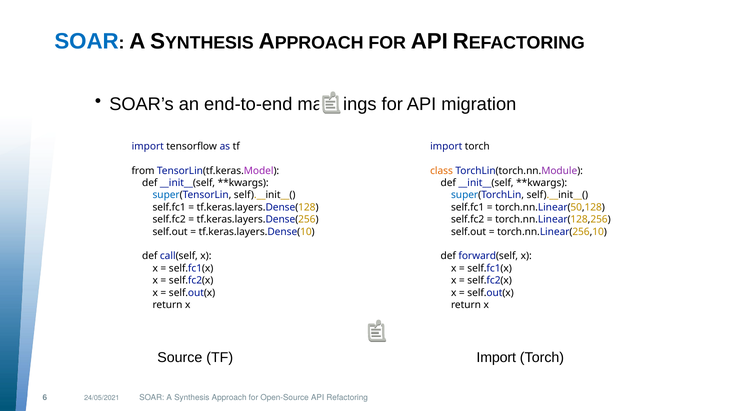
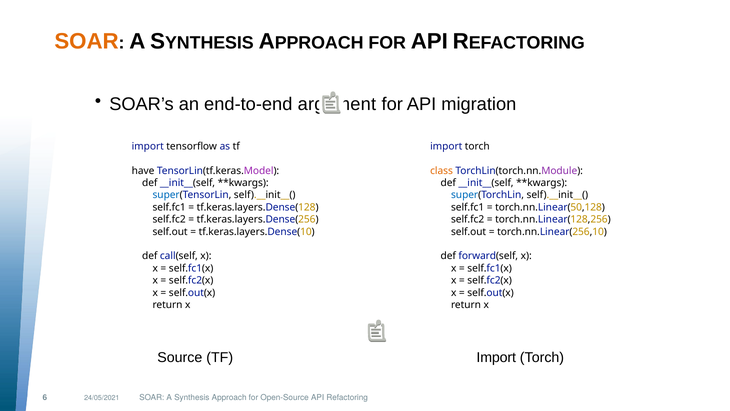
SOAR at (87, 41) colour: blue -> orange
mappings: mappings -> argument
from: from -> have
